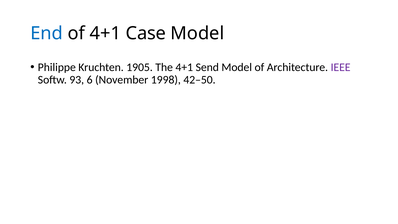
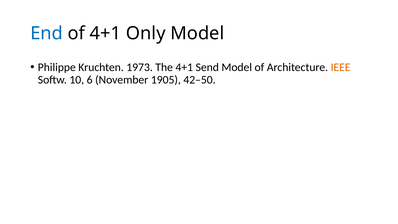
Case: Case -> Only
1905: 1905 -> 1973
IEEE colour: purple -> orange
93: 93 -> 10
1998: 1998 -> 1905
